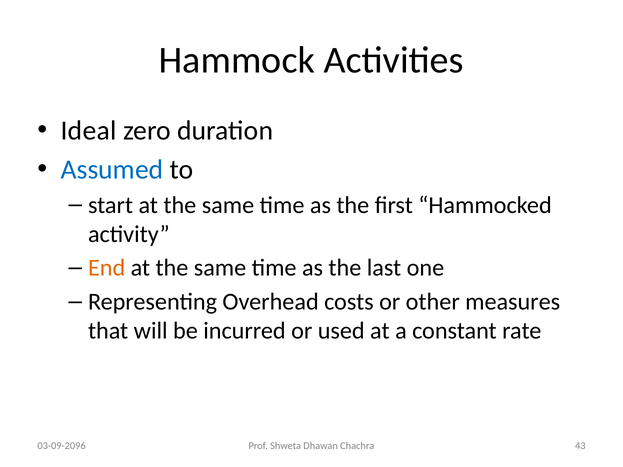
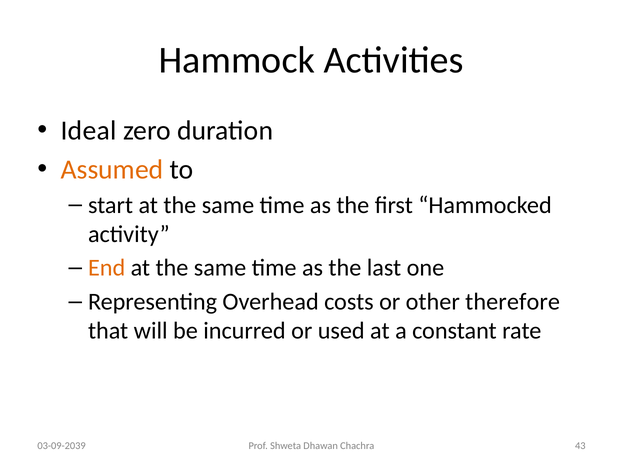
Assumed colour: blue -> orange
measures: measures -> therefore
03-09-2096: 03-09-2096 -> 03-09-2039
